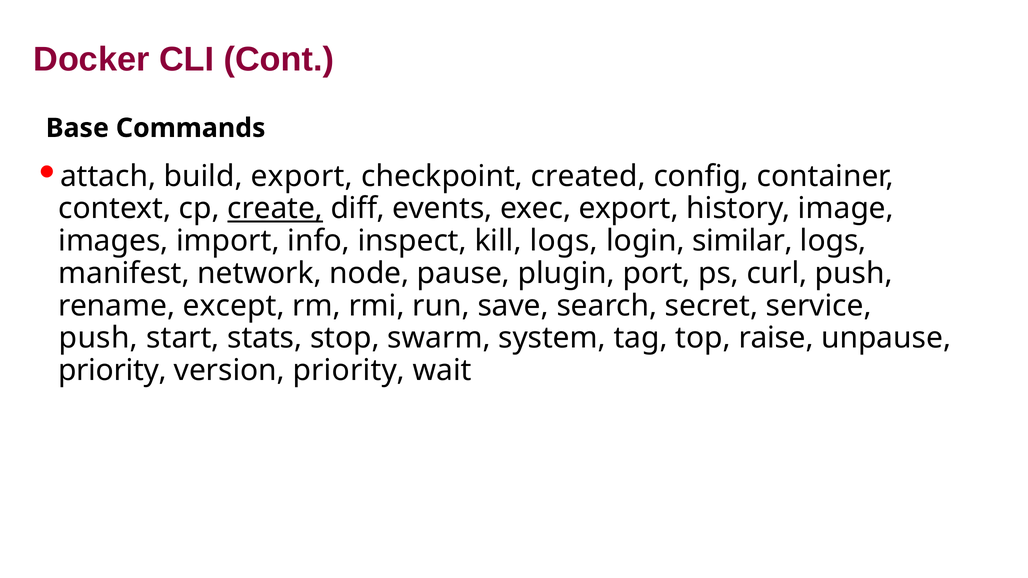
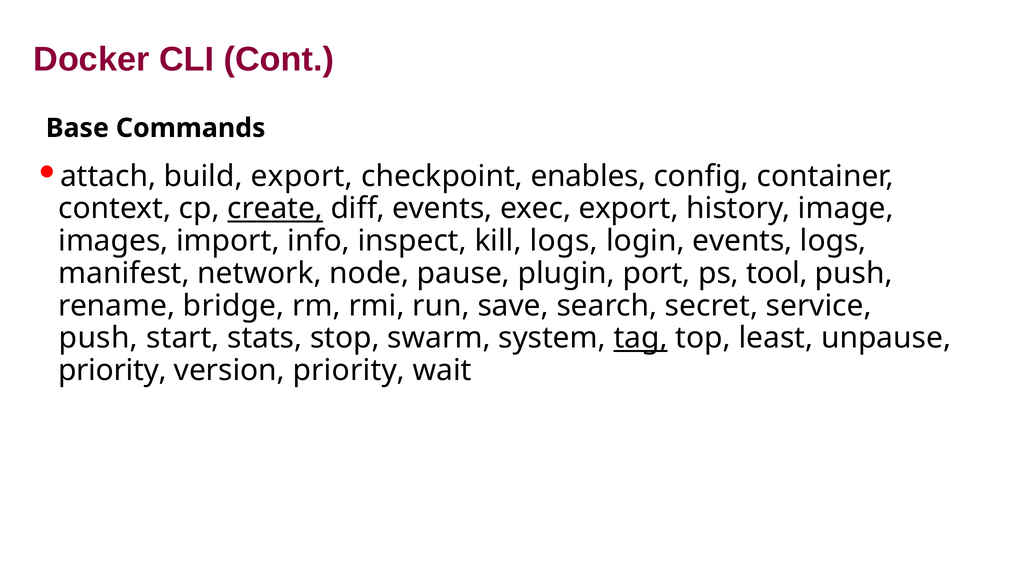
created: created -> enables
login similar: similar -> events
curl: curl -> tool
except: except -> bridge
tag underline: none -> present
raise: raise -> least
